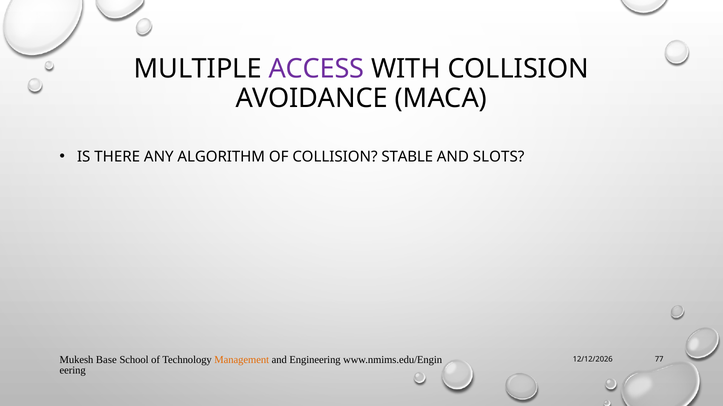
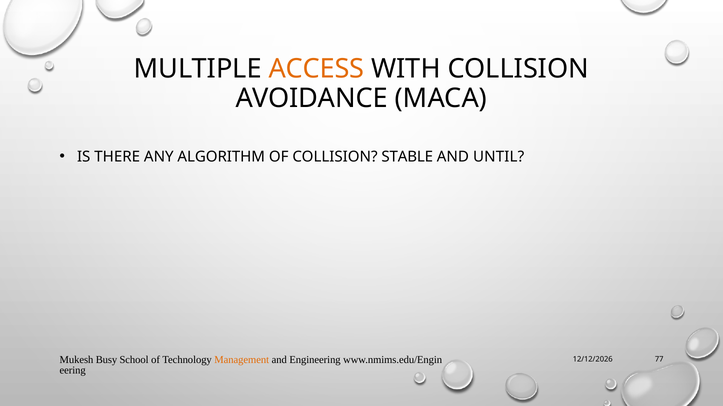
ACCESS colour: purple -> orange
SLOTS: SLOTS -> UNTIL
Base: Base -> Busy
